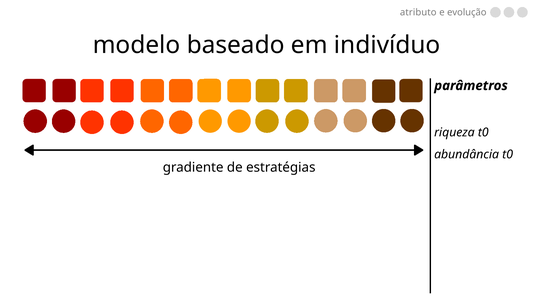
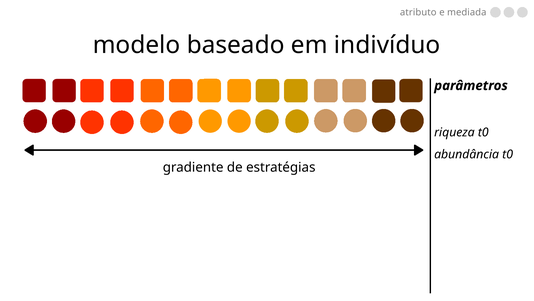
evolução: evolução -> mediada
